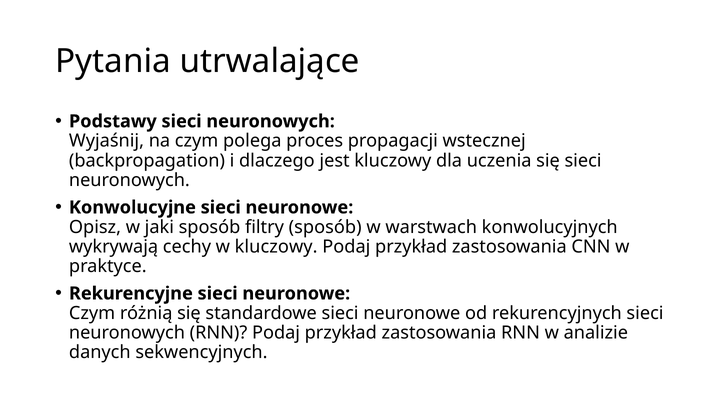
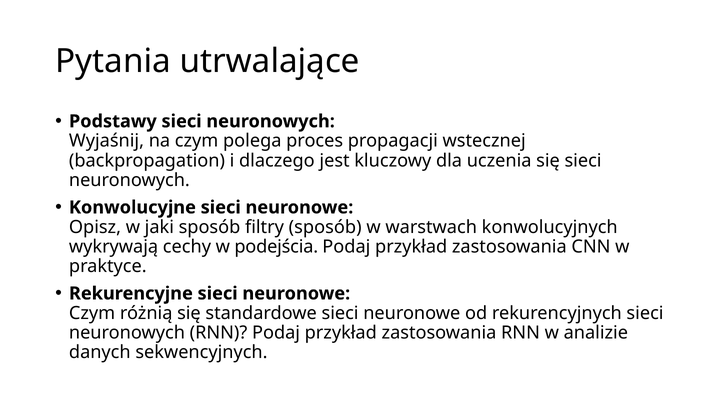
w kluczowy: kluczowy -> podejścia
